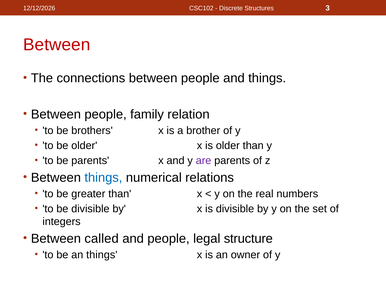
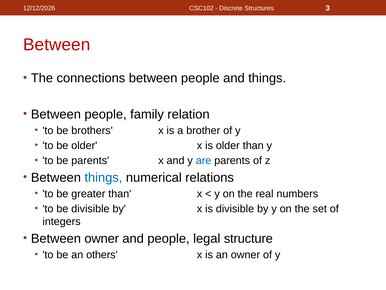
are colour: purple -> blue
Between called: called -> owner
an things: things -> others
